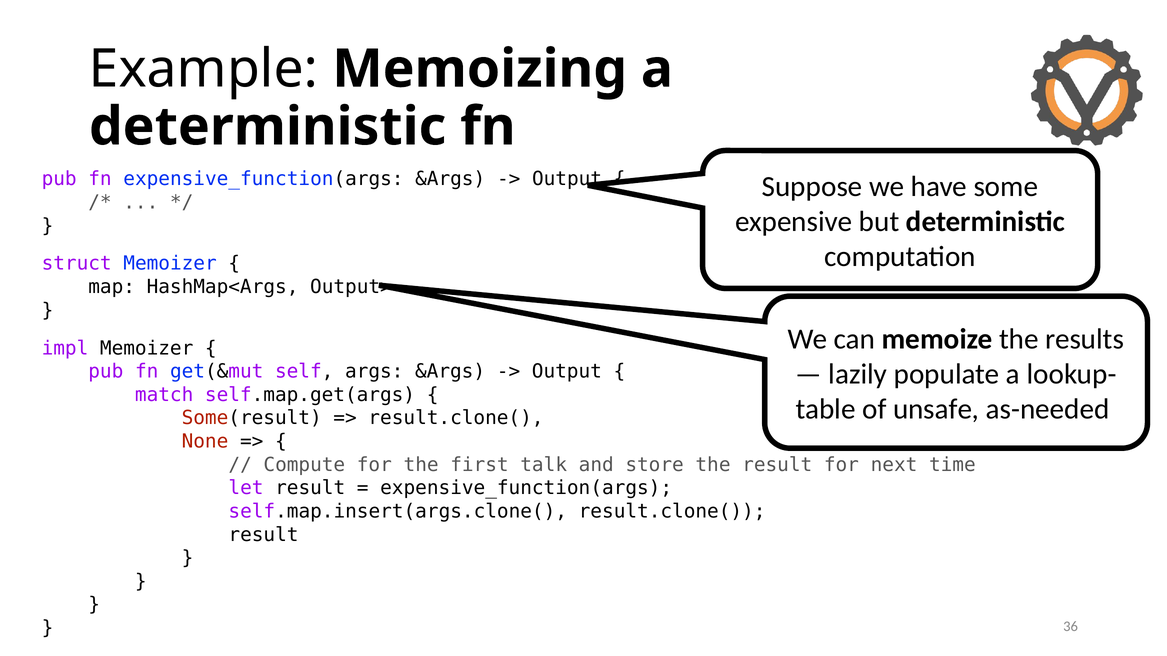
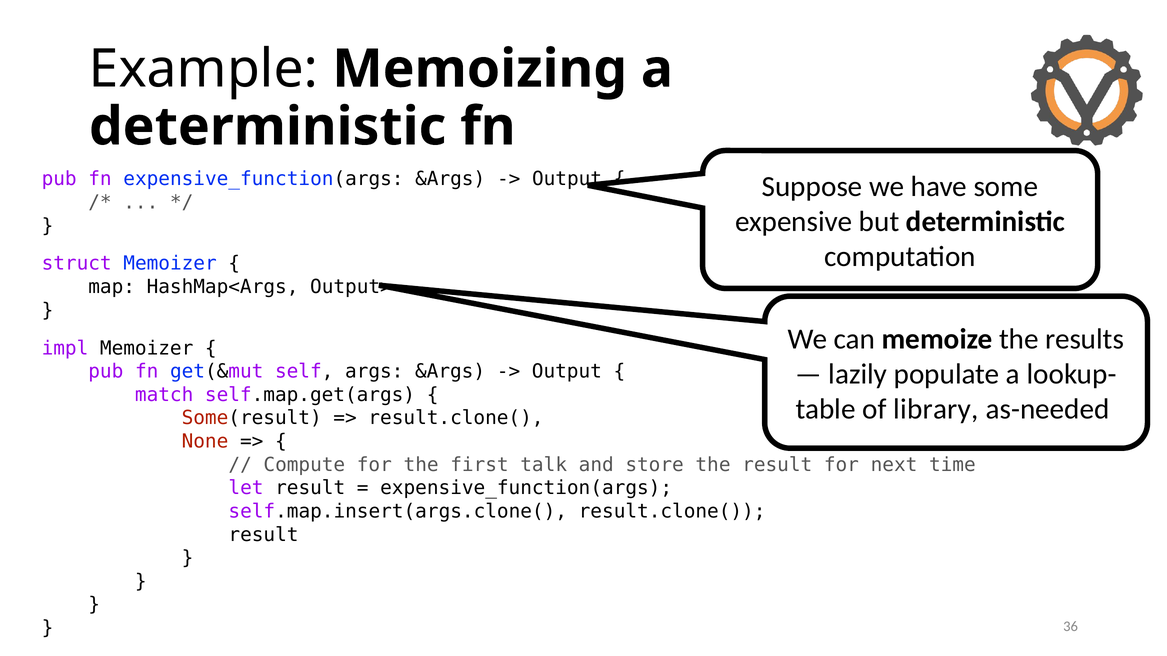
unsafe: unsafe -> library
